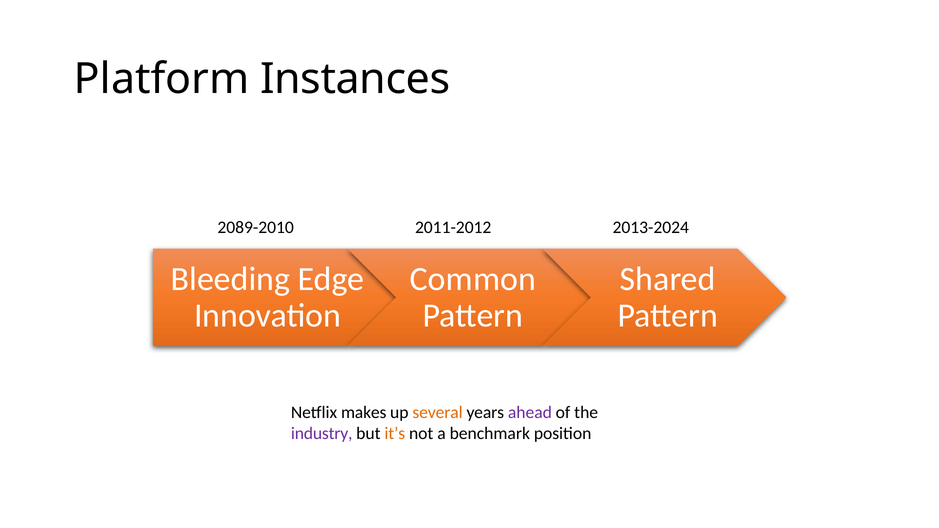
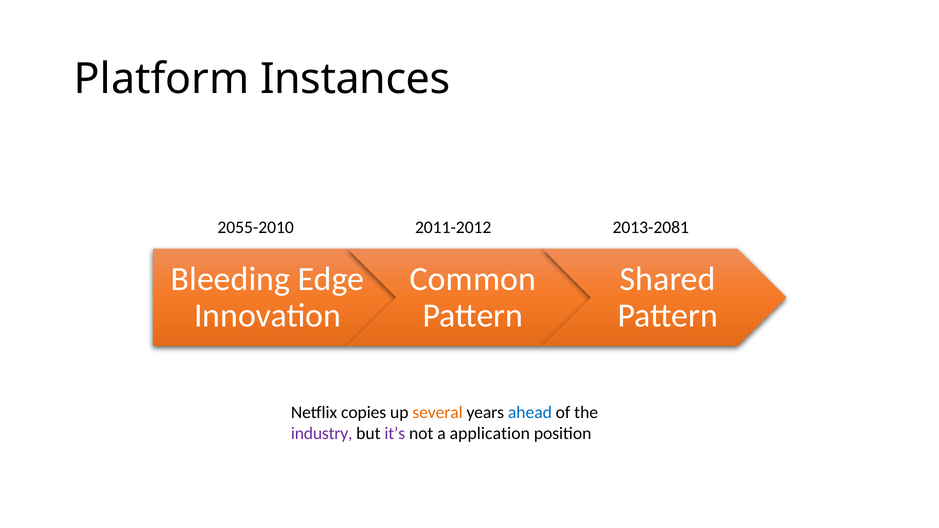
2089-2010: 2089-2010 -> 2055-2010
2013-2024: 2013-2024 -> 2013-2081
makes: makes -> copies
ahead colour: purple -> blue
it’s colour: orange -> purple
benchmark: benchmark -> application
